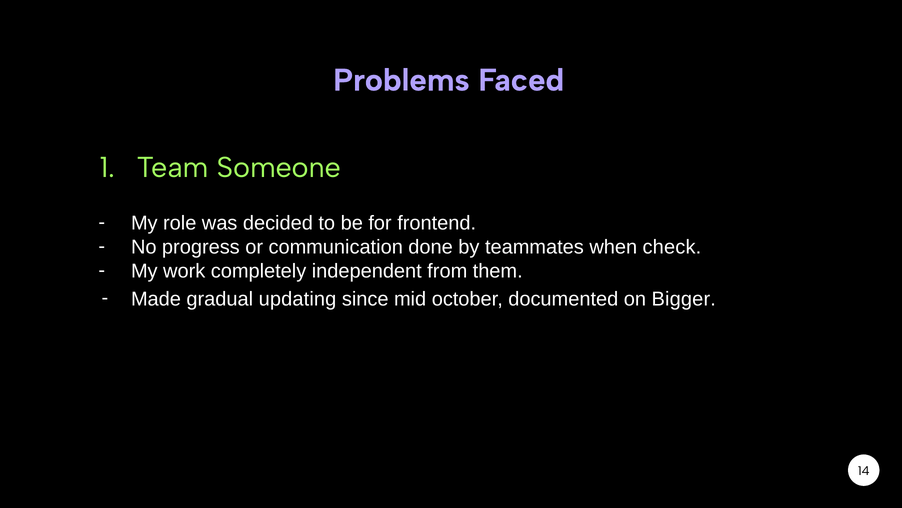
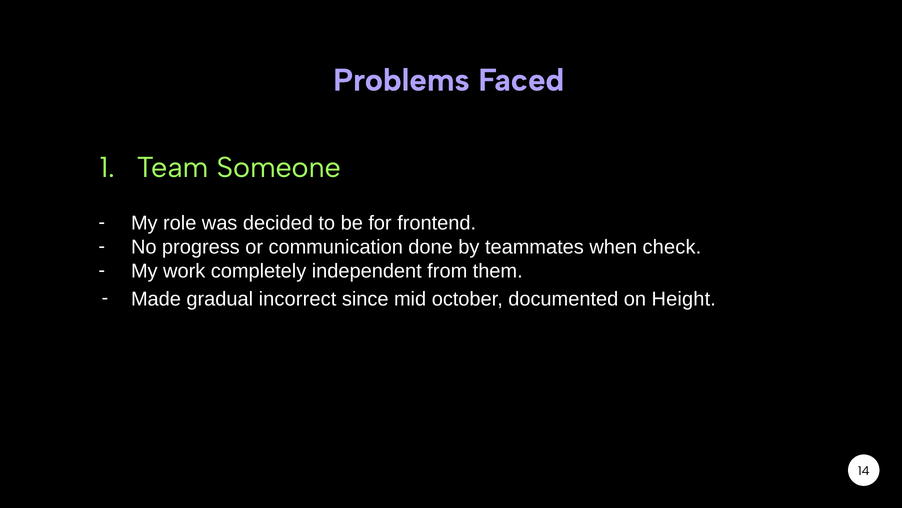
updating: updating -> incorrect
Bigger: Bigger -> Height
